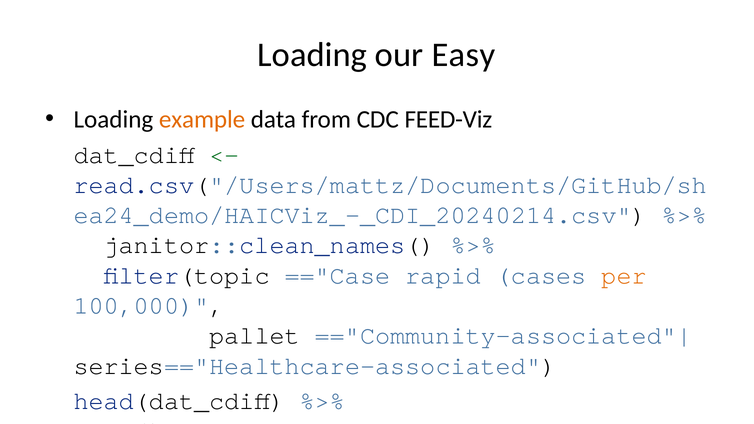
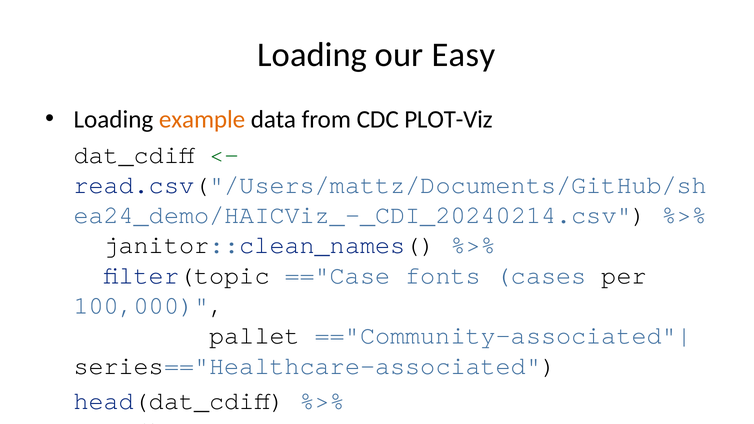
FEED-Viz: FEED-Viz -> PLOT-Viz
rapid: rapid -> fonts
per colour: orange -> black
